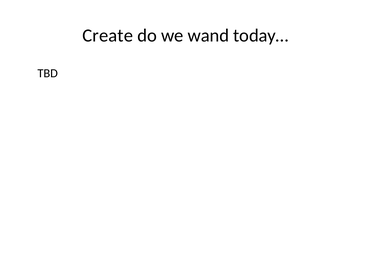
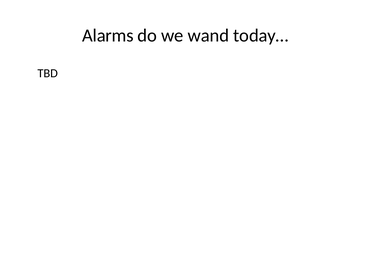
Create: Create -> Alarms
